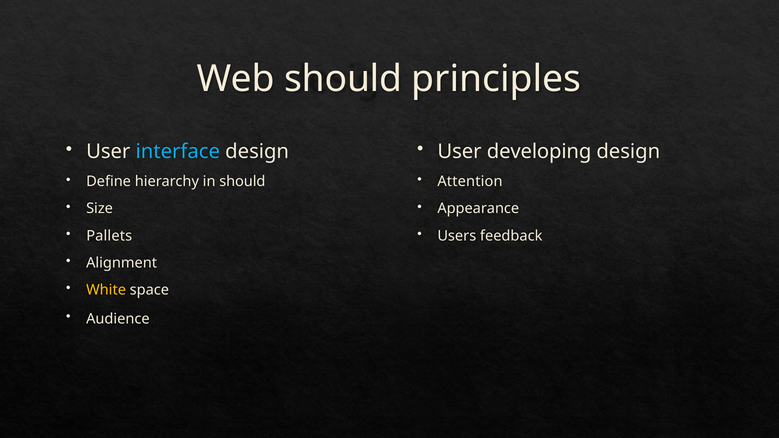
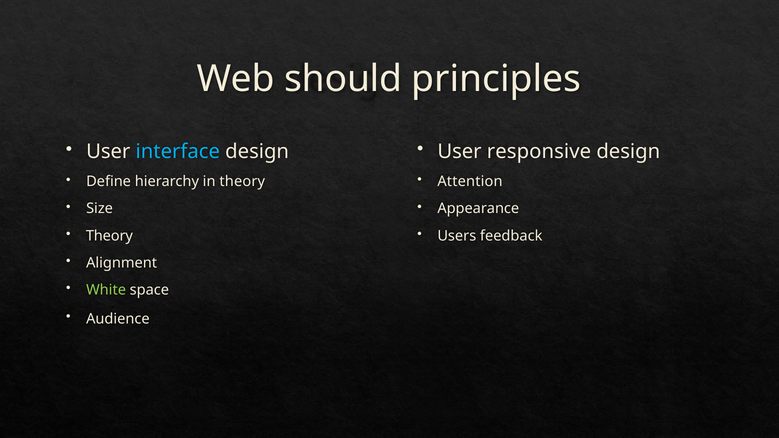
developing: developing -> responsive
in should: should -> theory
Pallets at (109, 236): Pallets -> Theory
White colour: yellow -> light green
